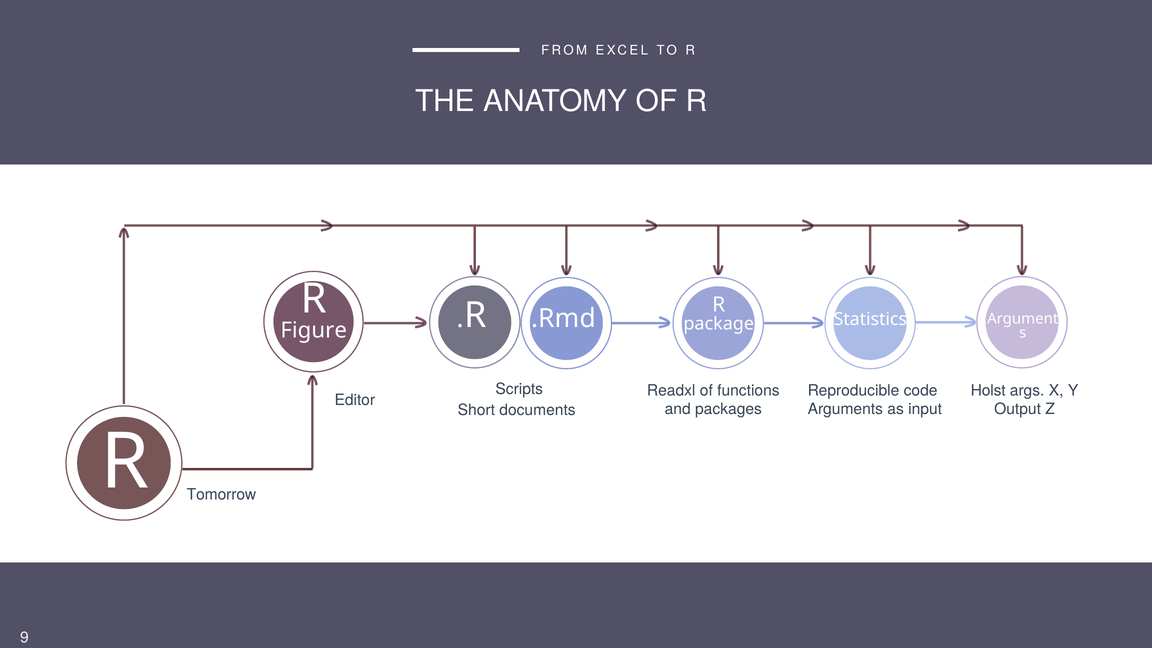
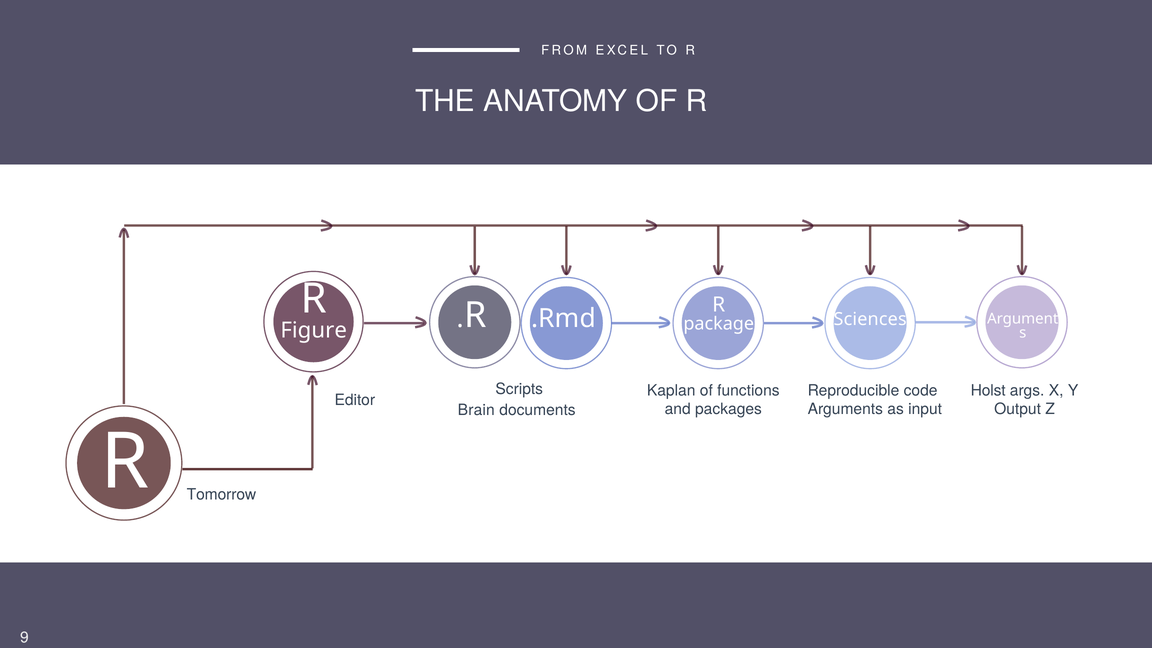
Statistics: Statistics -> Sciences
Readxl: Readxl -> Kaplan
Short: Short -> Brain
